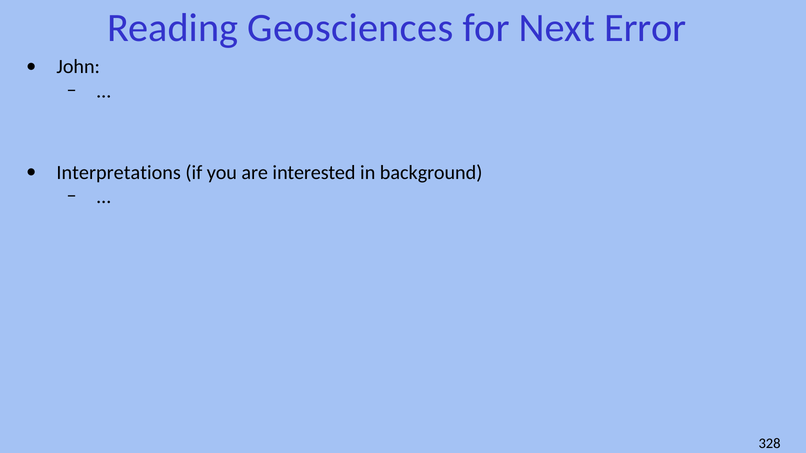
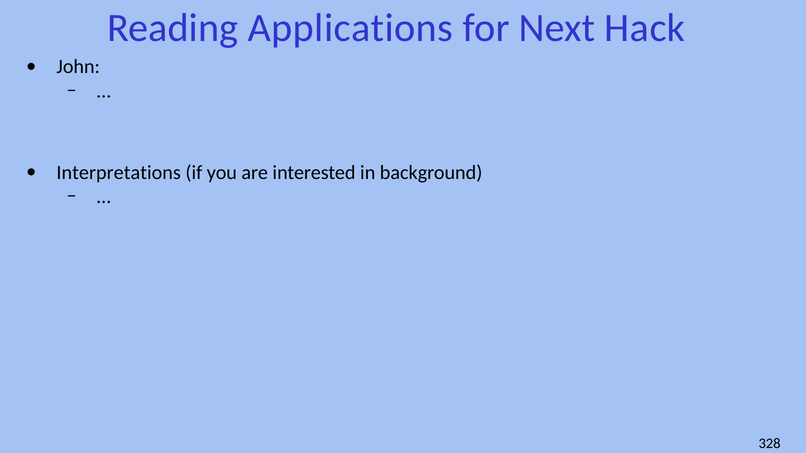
Geosciences: Geosciences -> Applications
Error: Error -> Hack
